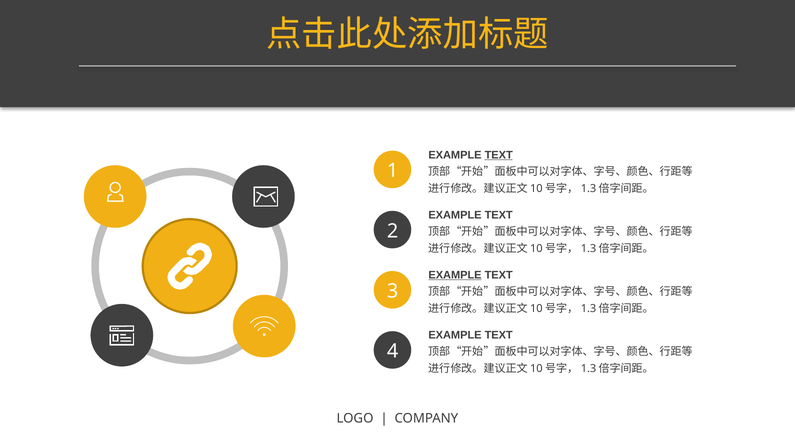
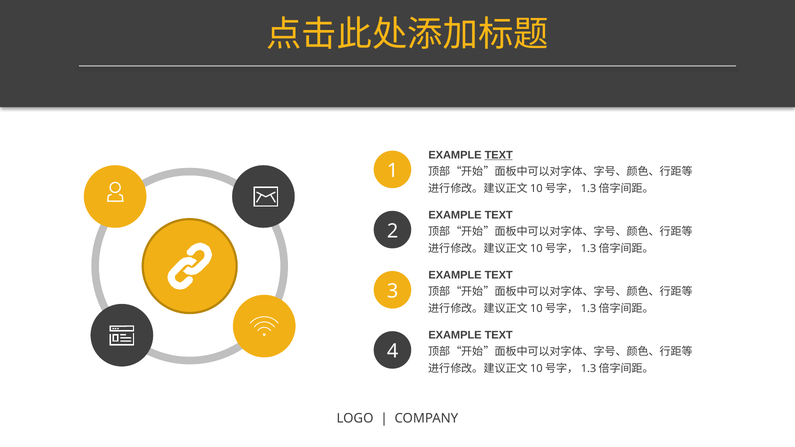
EXAMPLE at (455, 275) underline: present -> none
